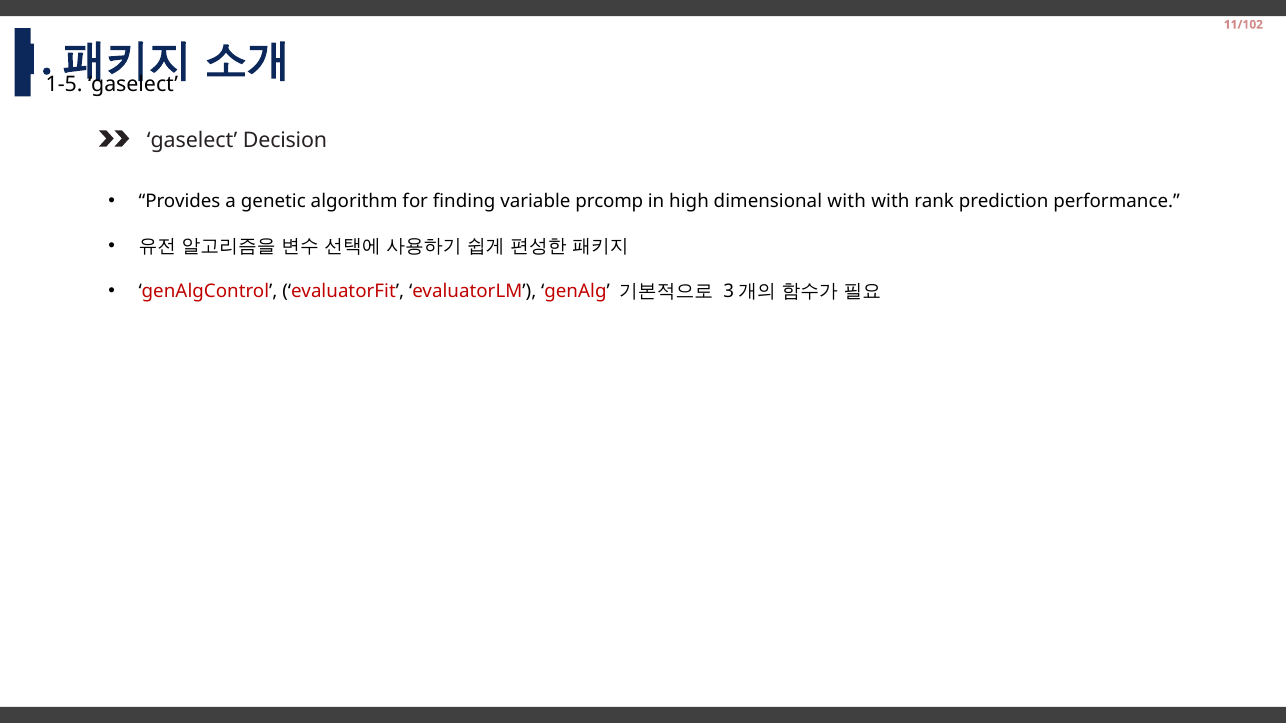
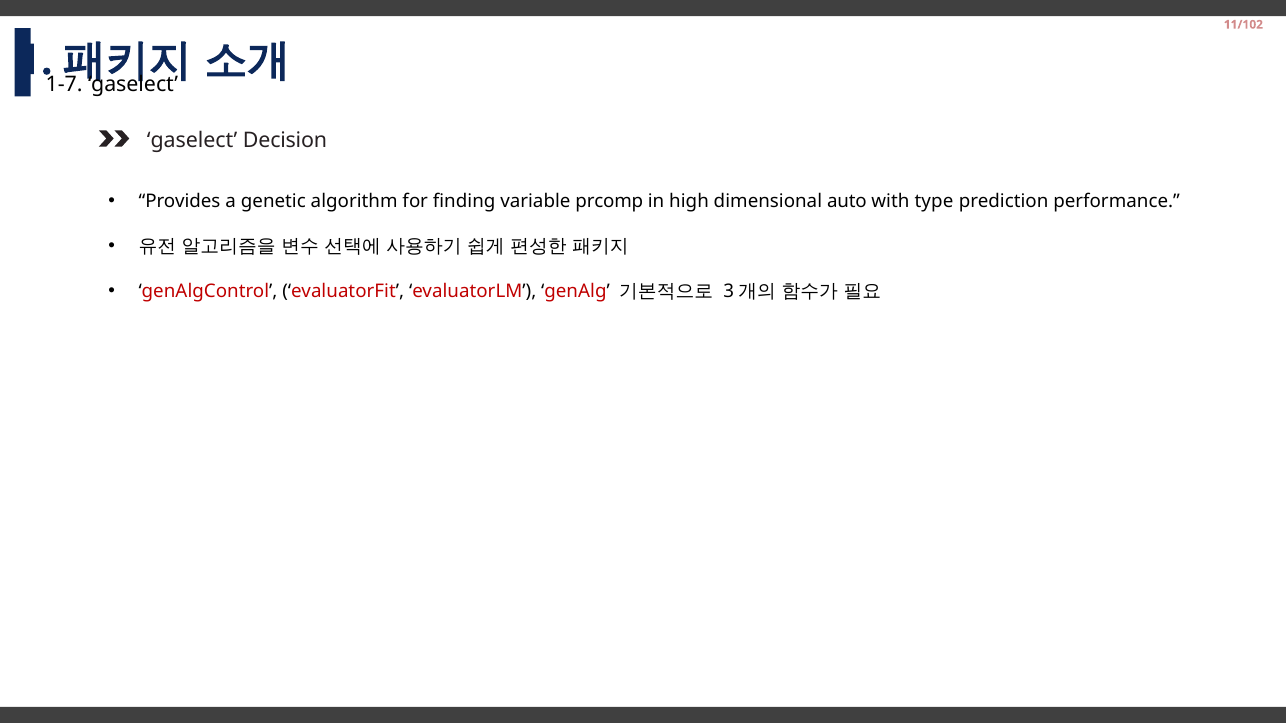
1-5: 1-5 -> 1-7
dimensional with: with -> auto
rank: rank -> type
